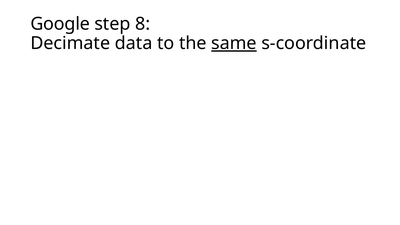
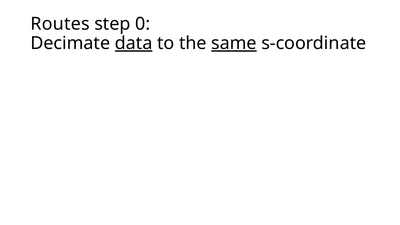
Google: Google -> Routes
8: 8 -> 0
data underline: none -> present
